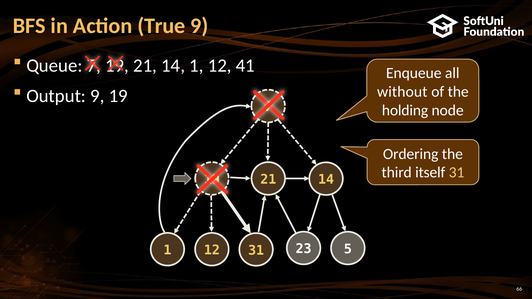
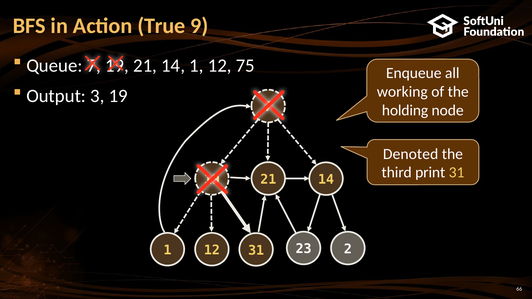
41: 41 -> 75
without: without -> working
Output 9: 9 -> 3
Ordering: Ordering -> Denoted
itself: itself -> print
5: 5 -> 2
